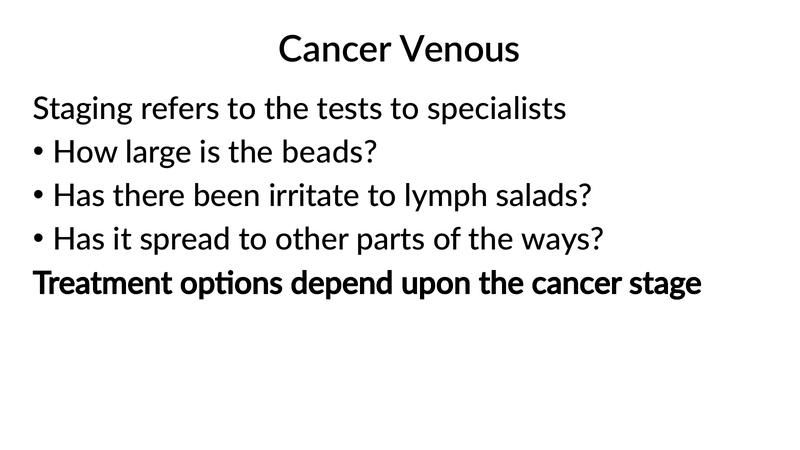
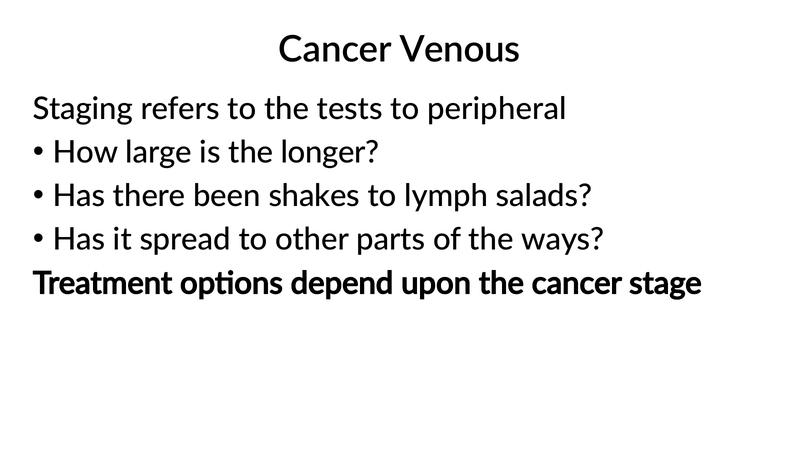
specialists: specialists -> peripheral
beads: beads -> longer
irritate: irritate -> shakes
